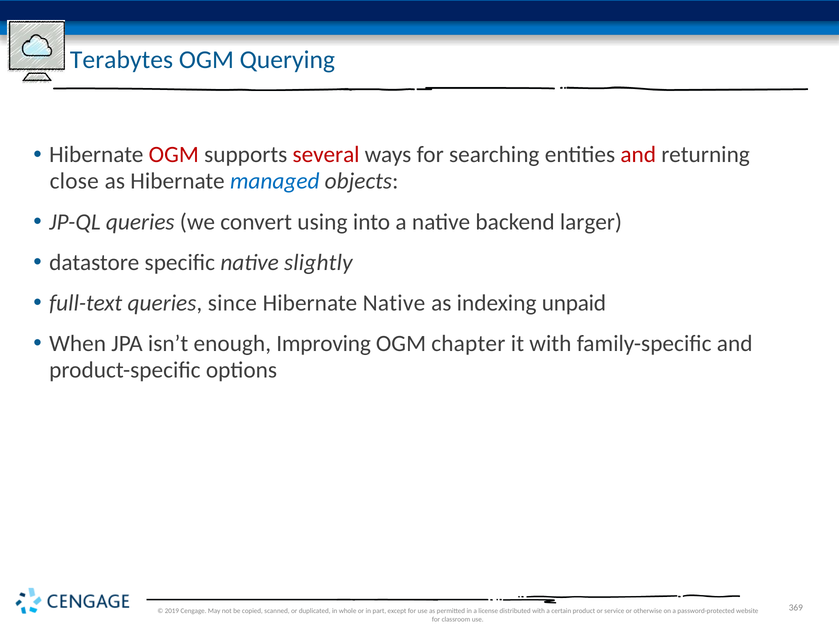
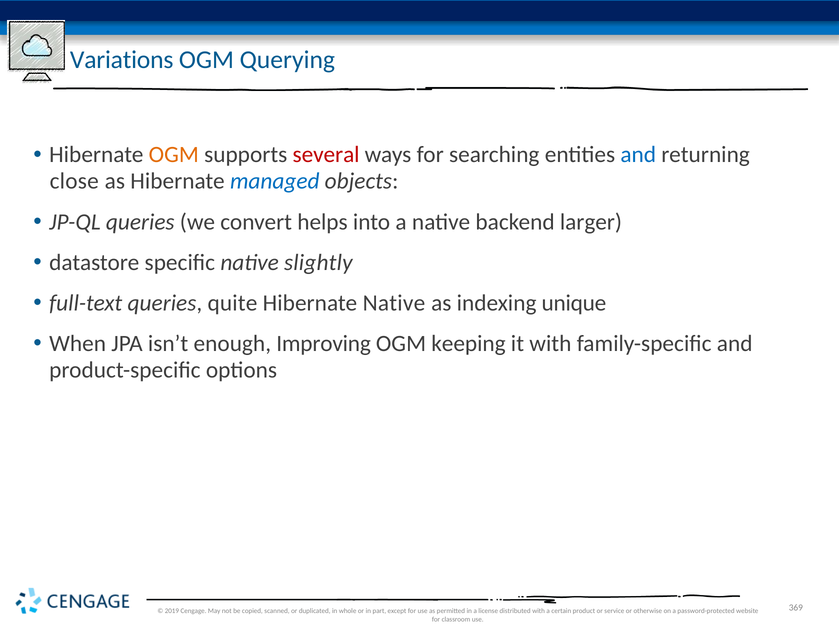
Terabytes: Terabytes -> Variations
OGM at (174, 155) colour: red -> orange
and at (638, 155) colour: red -> blue
using: using -> helps
since: since -> quite
unpaid: unpaid -> unique
chapter: chapter -> keeping
